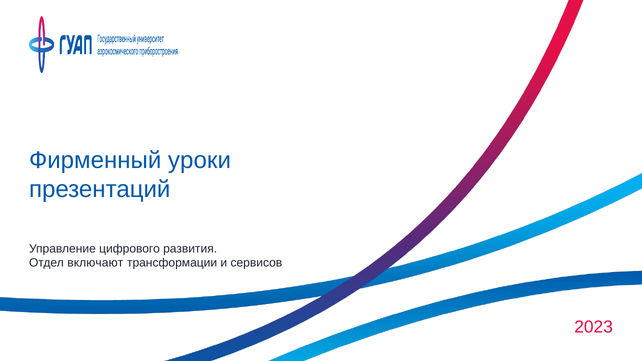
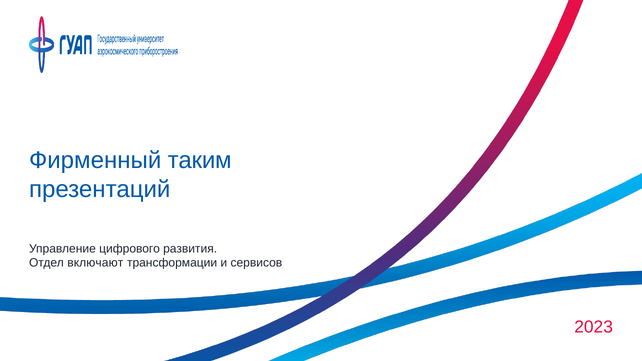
уроки: уроки -> таким
